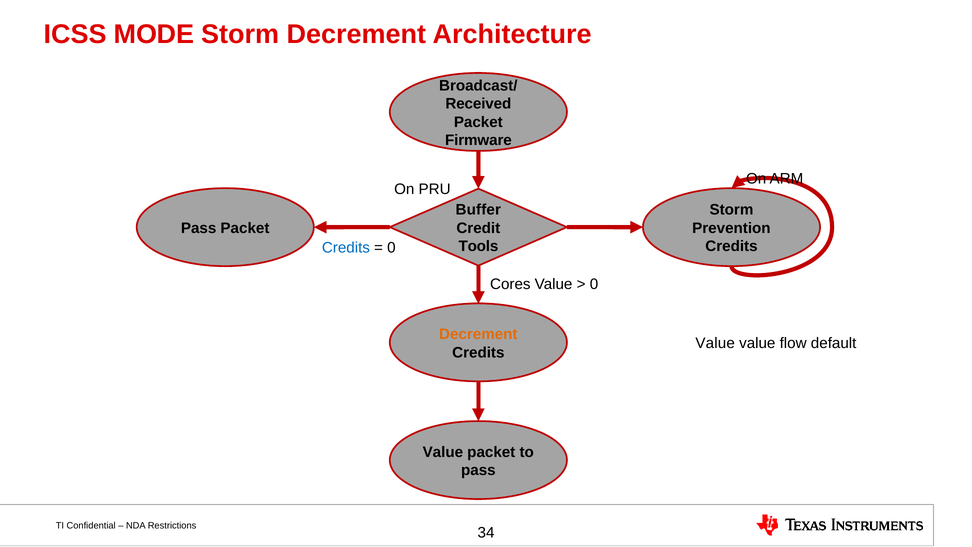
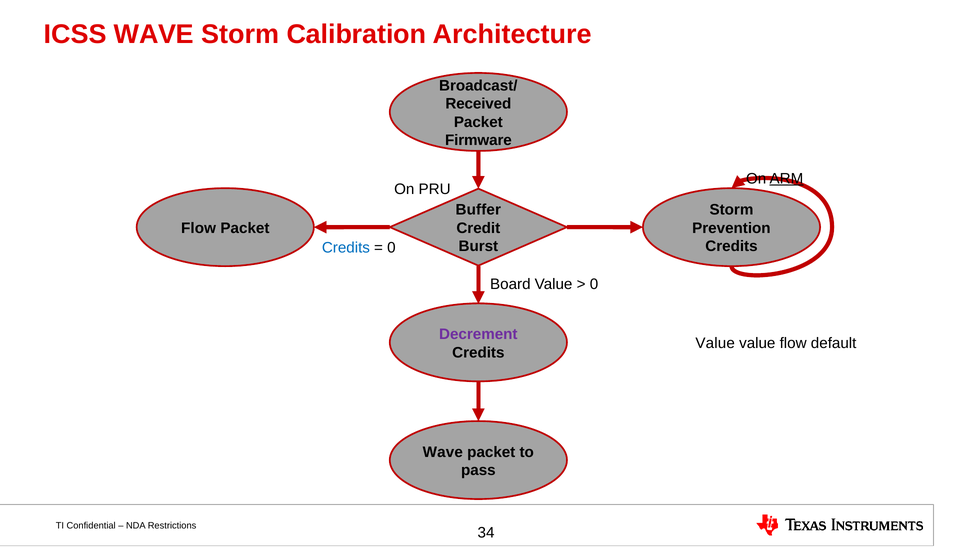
ICSS MODE: MODE -> WAVE
Storm Decrement: Decrement -> Calibration
ARM underline: none -> present
Pass at (199, 228): Pass -> Flow
Tools: Tools -> Burst
Cores: Cores -> Board
Decrement at (478, 334) colour: orange -> purple
Value at (443, 452): Value -> Wave
